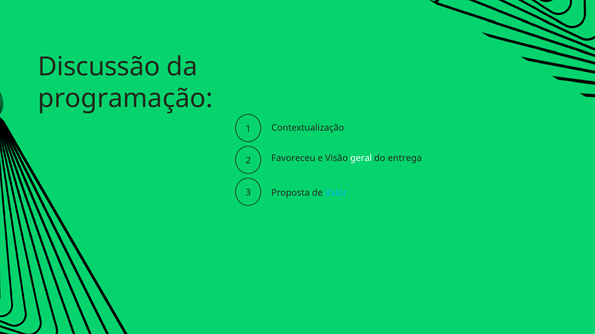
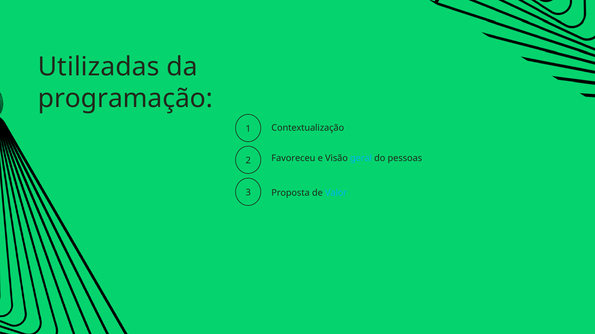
Discussão: Discussão -> Utilizadas
geral colour: white -> light blue
entrega: entrega -> pessoas
